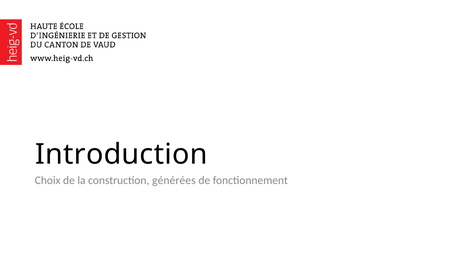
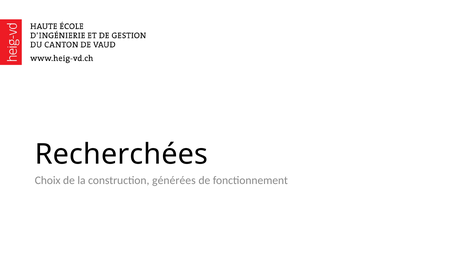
Introduction: Introduction -> Recherchées
